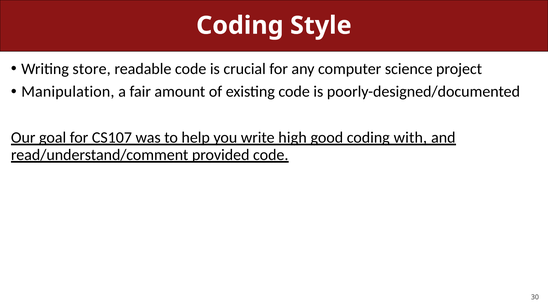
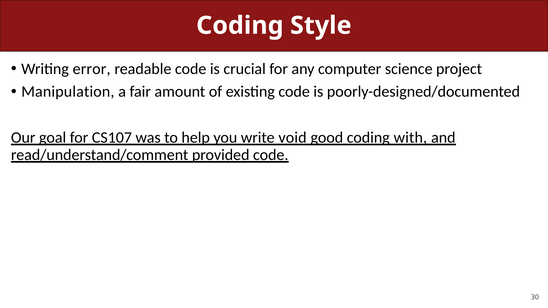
store: store -> error
high: high -> void
